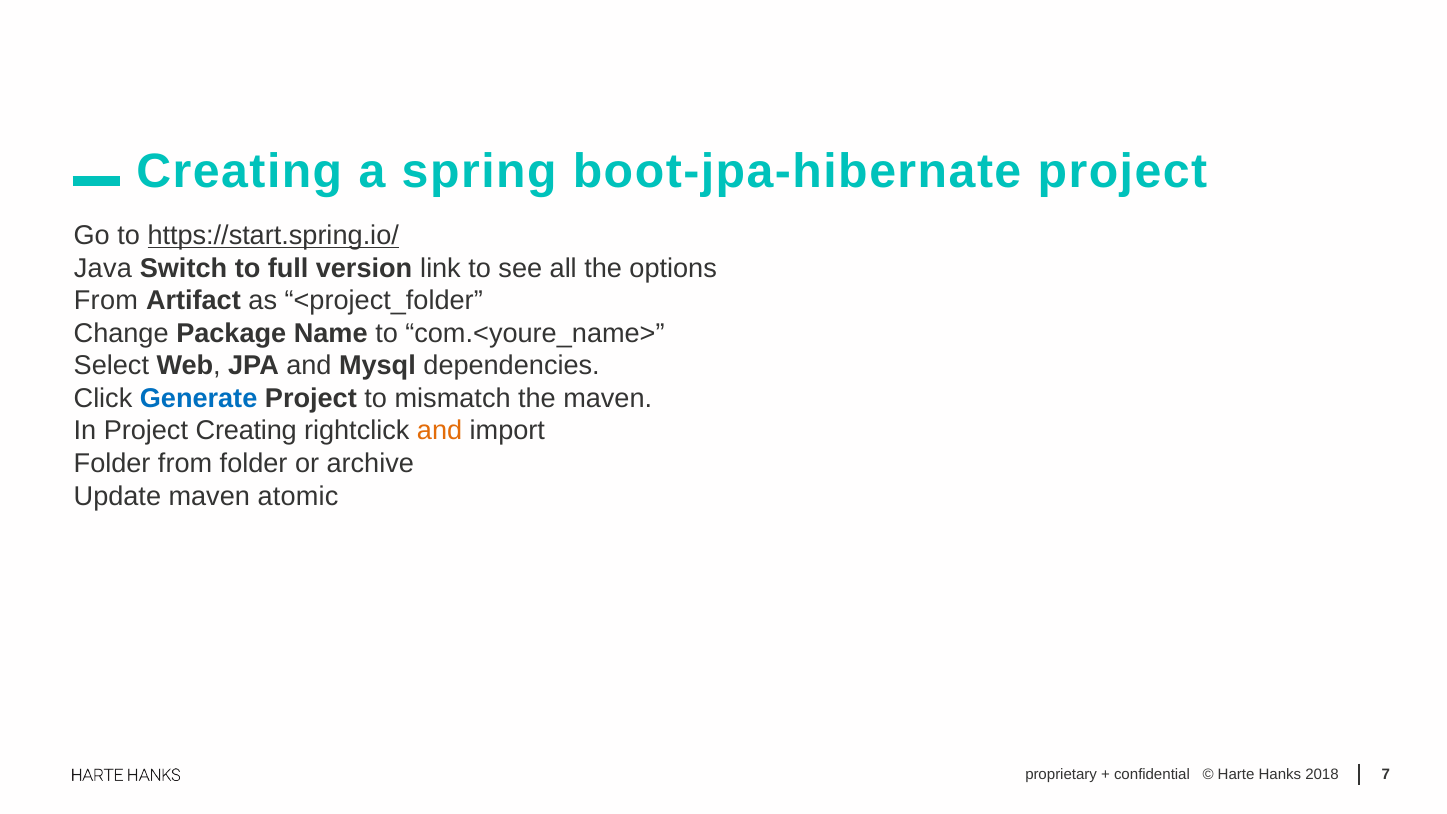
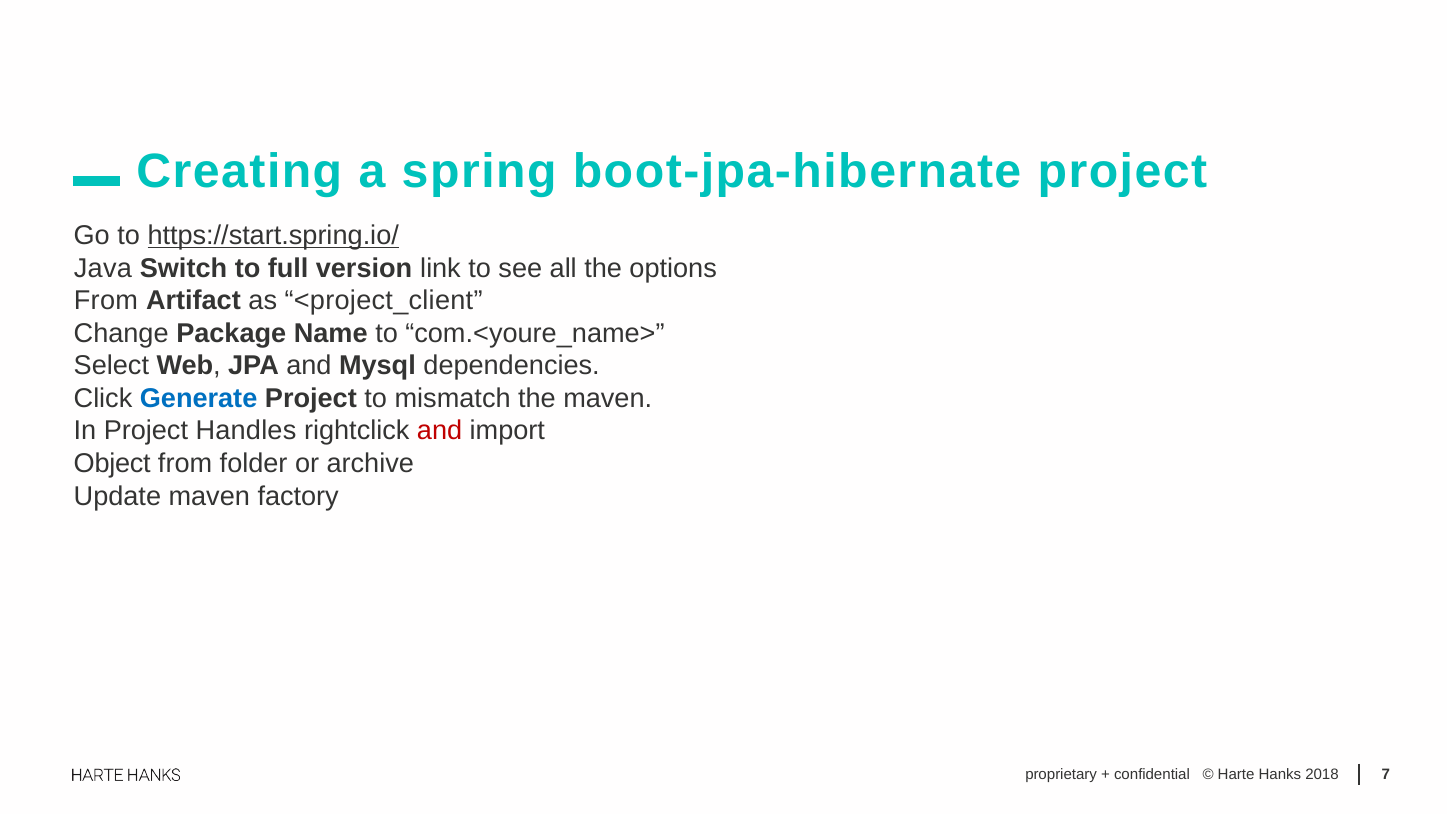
<project_folder: <project_folder -> <project_client
Project Creating: Creating -> Handles
and at (440, 431) colour: orange -> red
Folder at (112, 464): Folder -> Object
atomic: atomic -> factory
